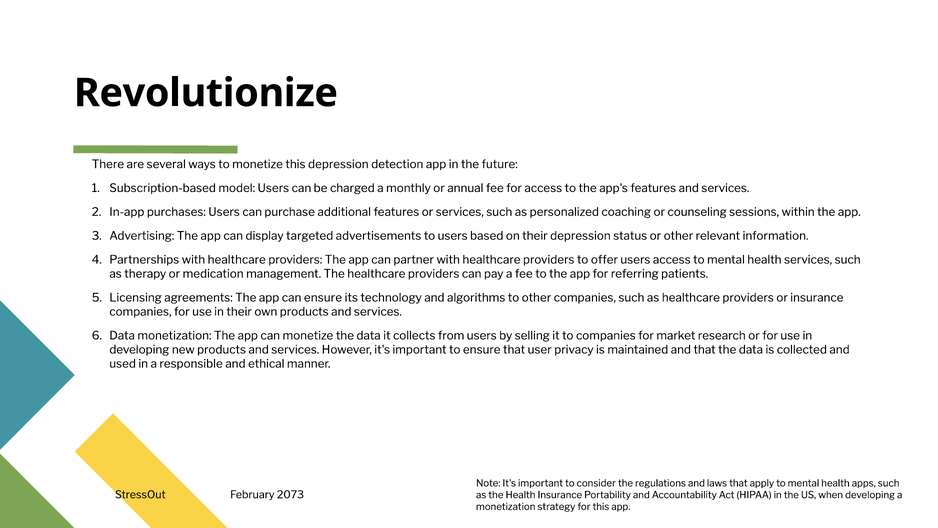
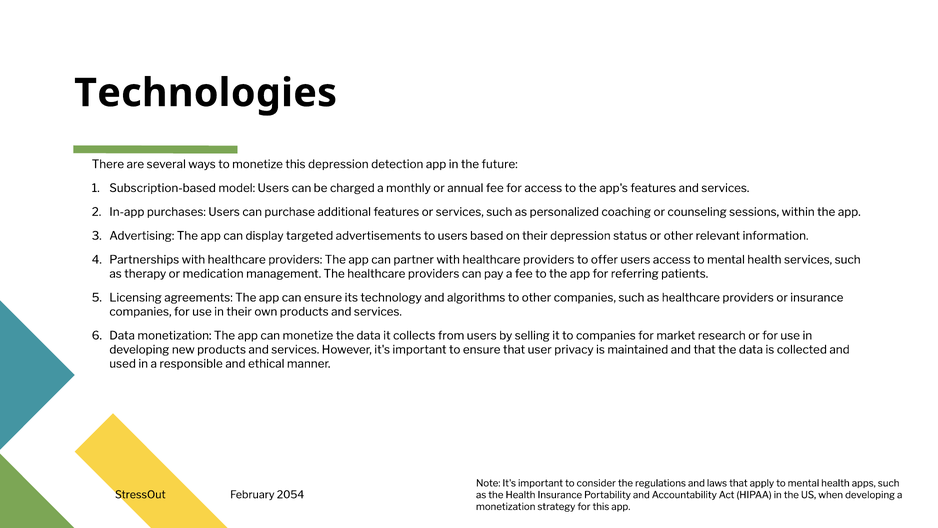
Revolutionize: Revolutionize -> Technologies
2073: 2073 -> 2054
